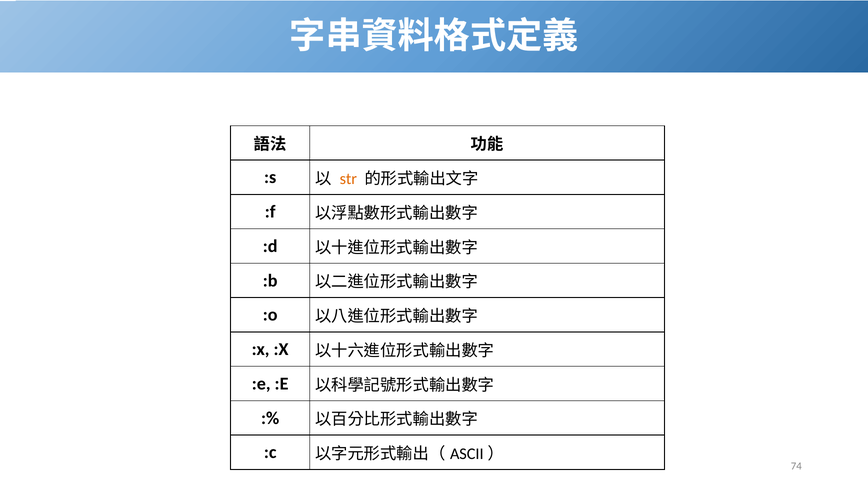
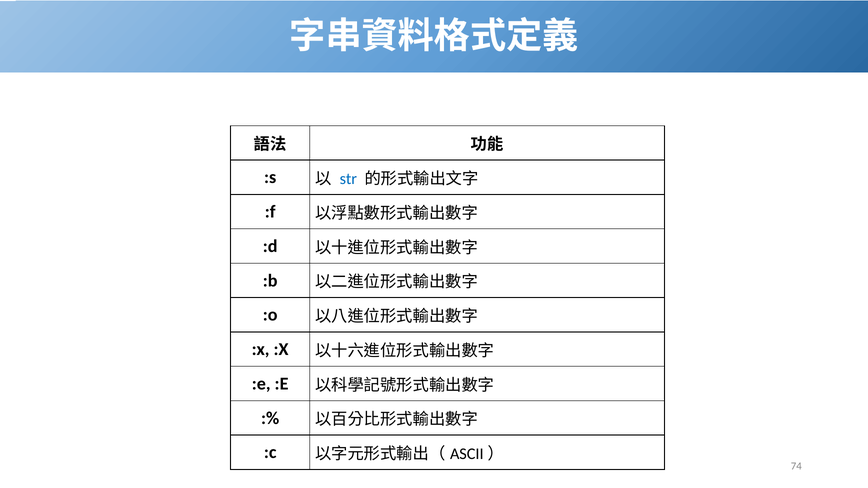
str colour: orange -> blue
